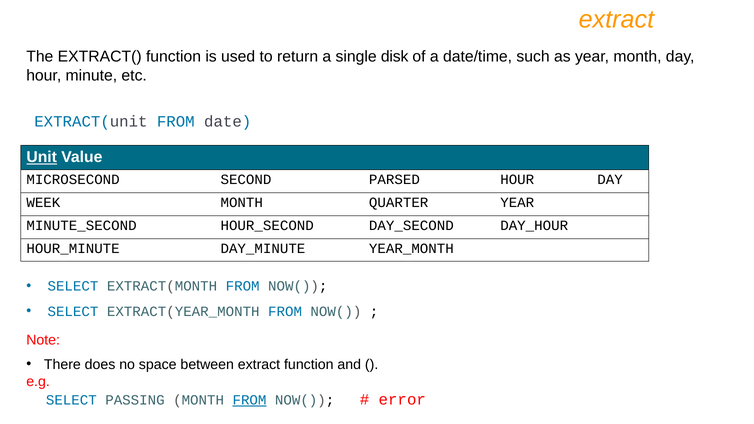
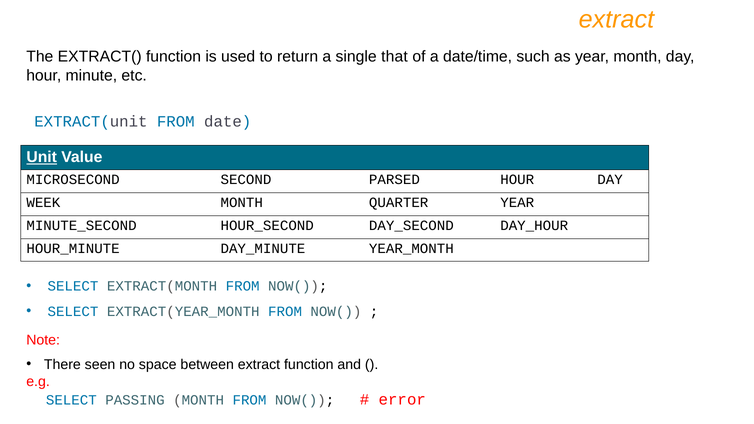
disk: disk -> that
does: does -> seen
FROM at (249, 400) underline: present -> none
